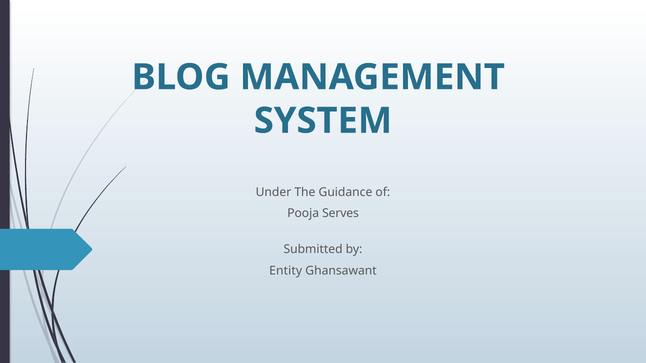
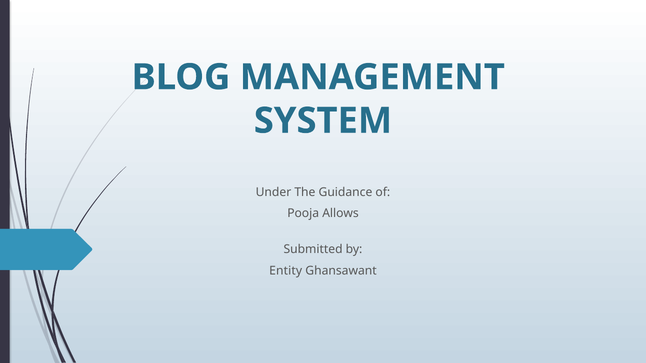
Serves: Serves -> Allows
